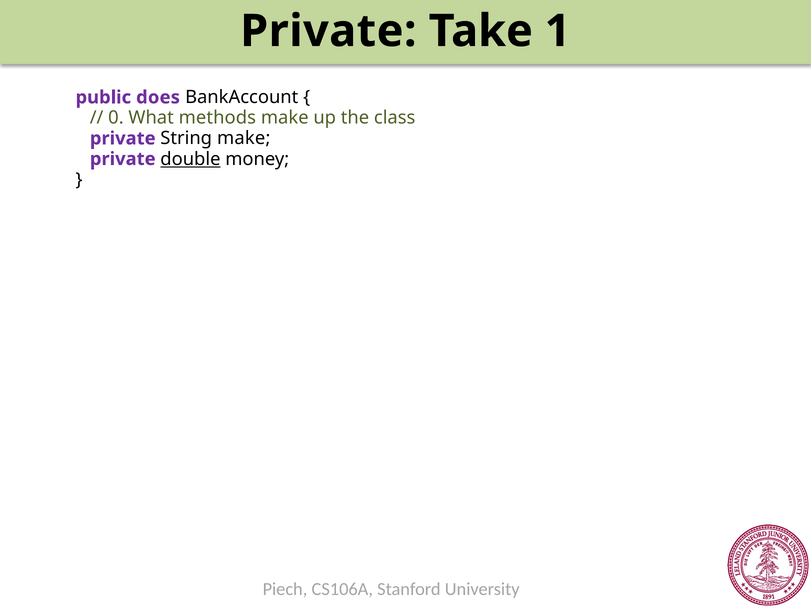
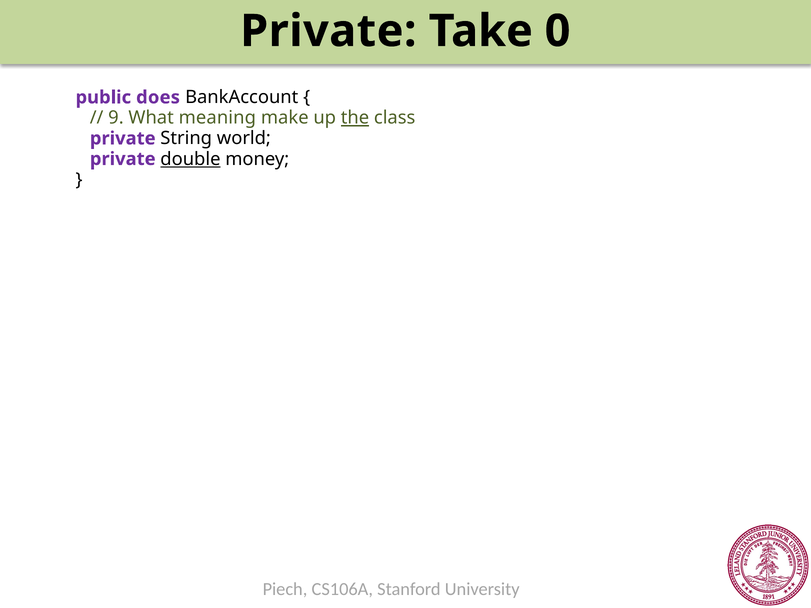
1: 1 -> 0
0: 0 -> 9
methods: methods -> meaning
the underline: none -> present
String make: make -> world
